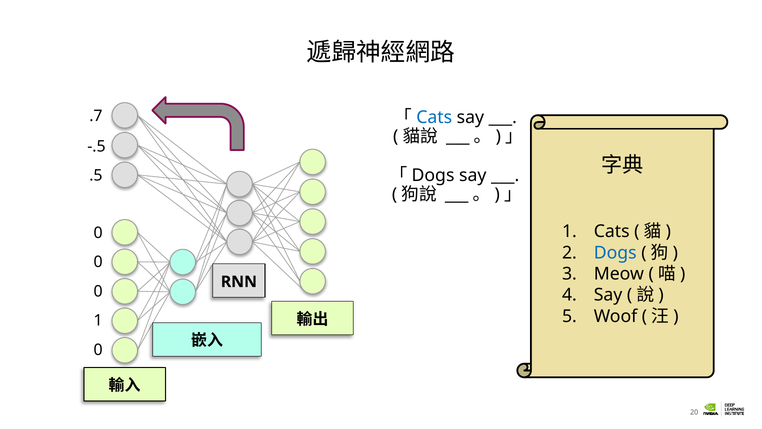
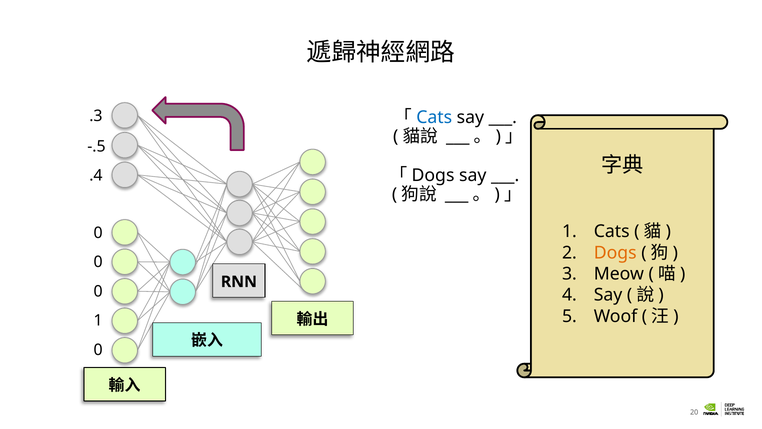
.7: .7 -> .3
.5: .5 -> .4
Dogs at (615, 252) colour: blue -> orange
